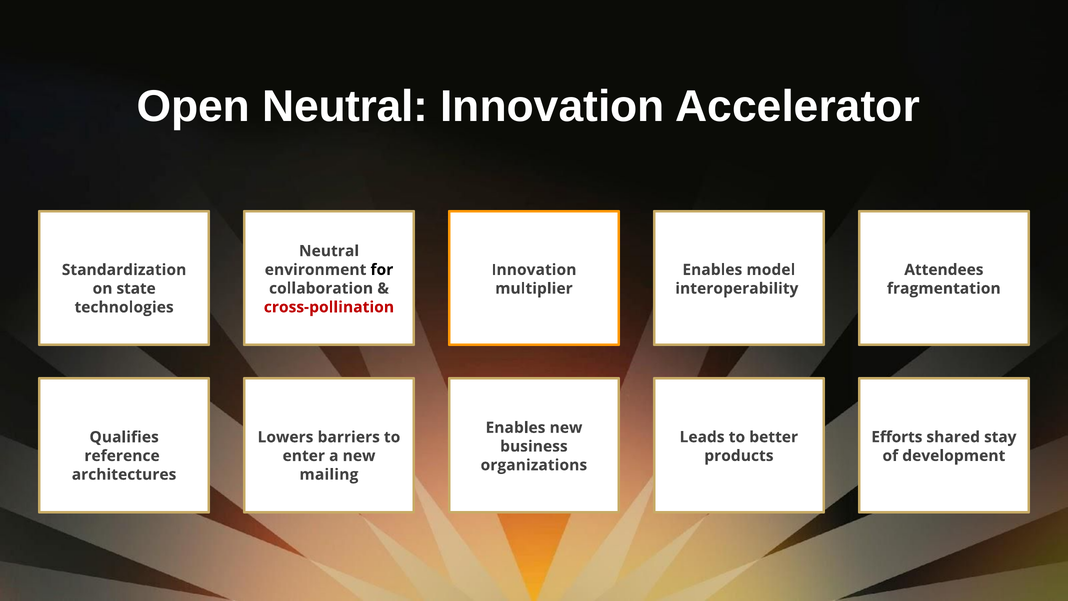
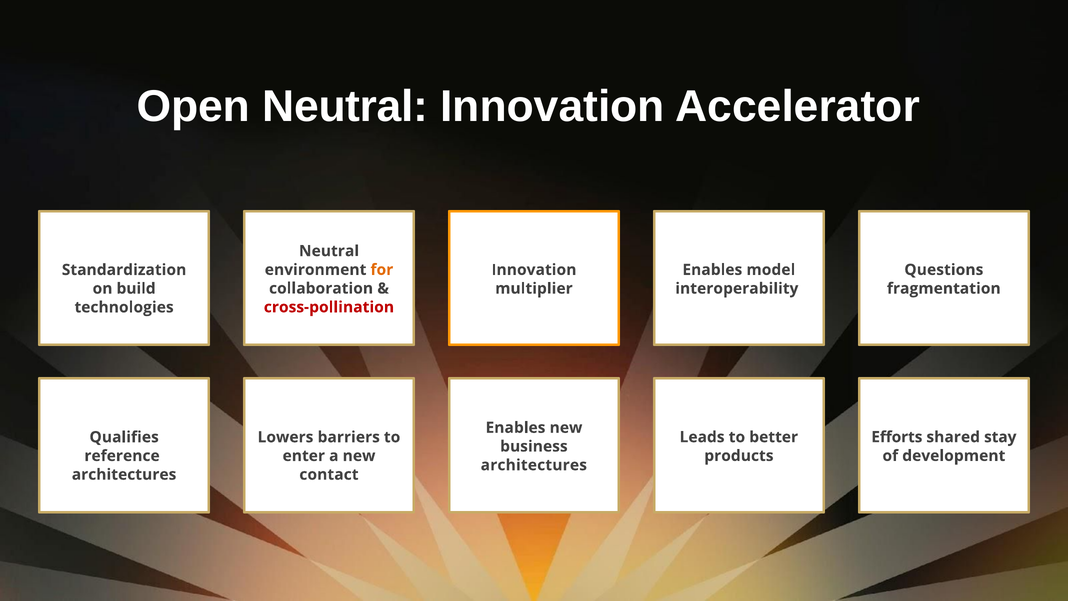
for colour: black -> orange
Attendees: Attendees -> Questions
state: state -> build
organizations at (534, 465): organizations -> architectures
mailing: mailing -> contact
